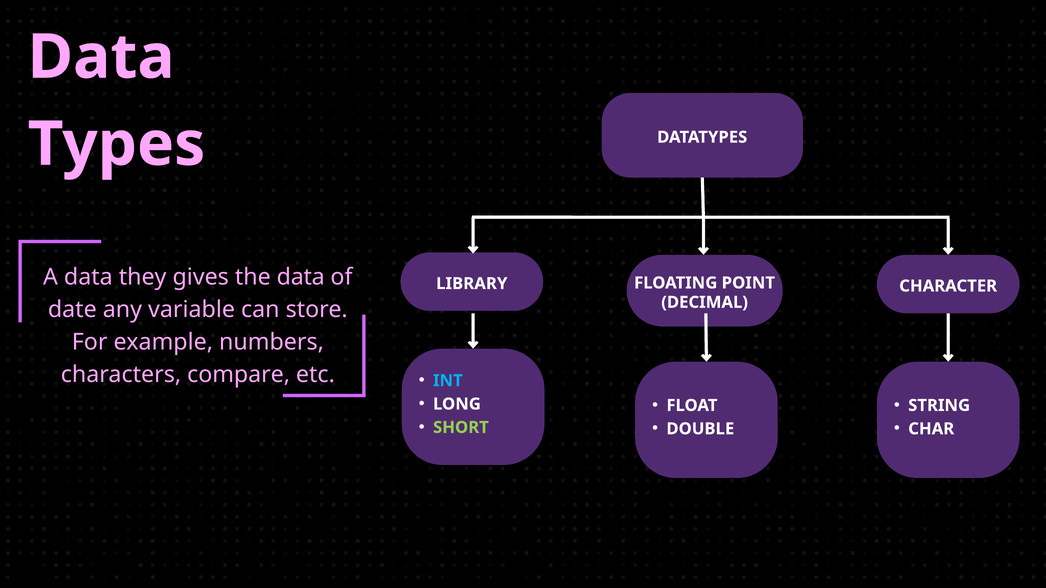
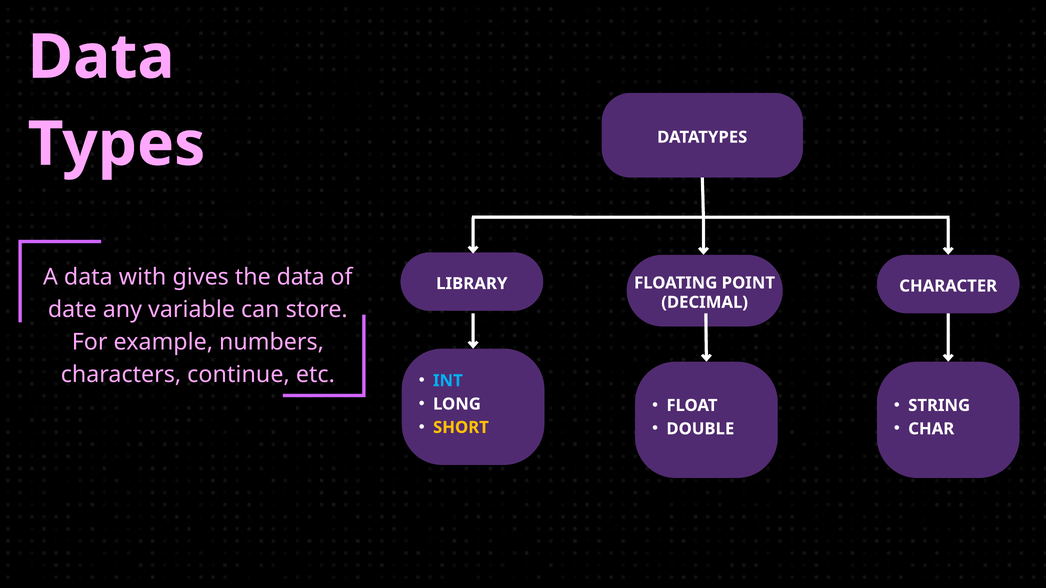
they: they -> with
compare: compare -> continue
SHORT colour: light green -> yellow
